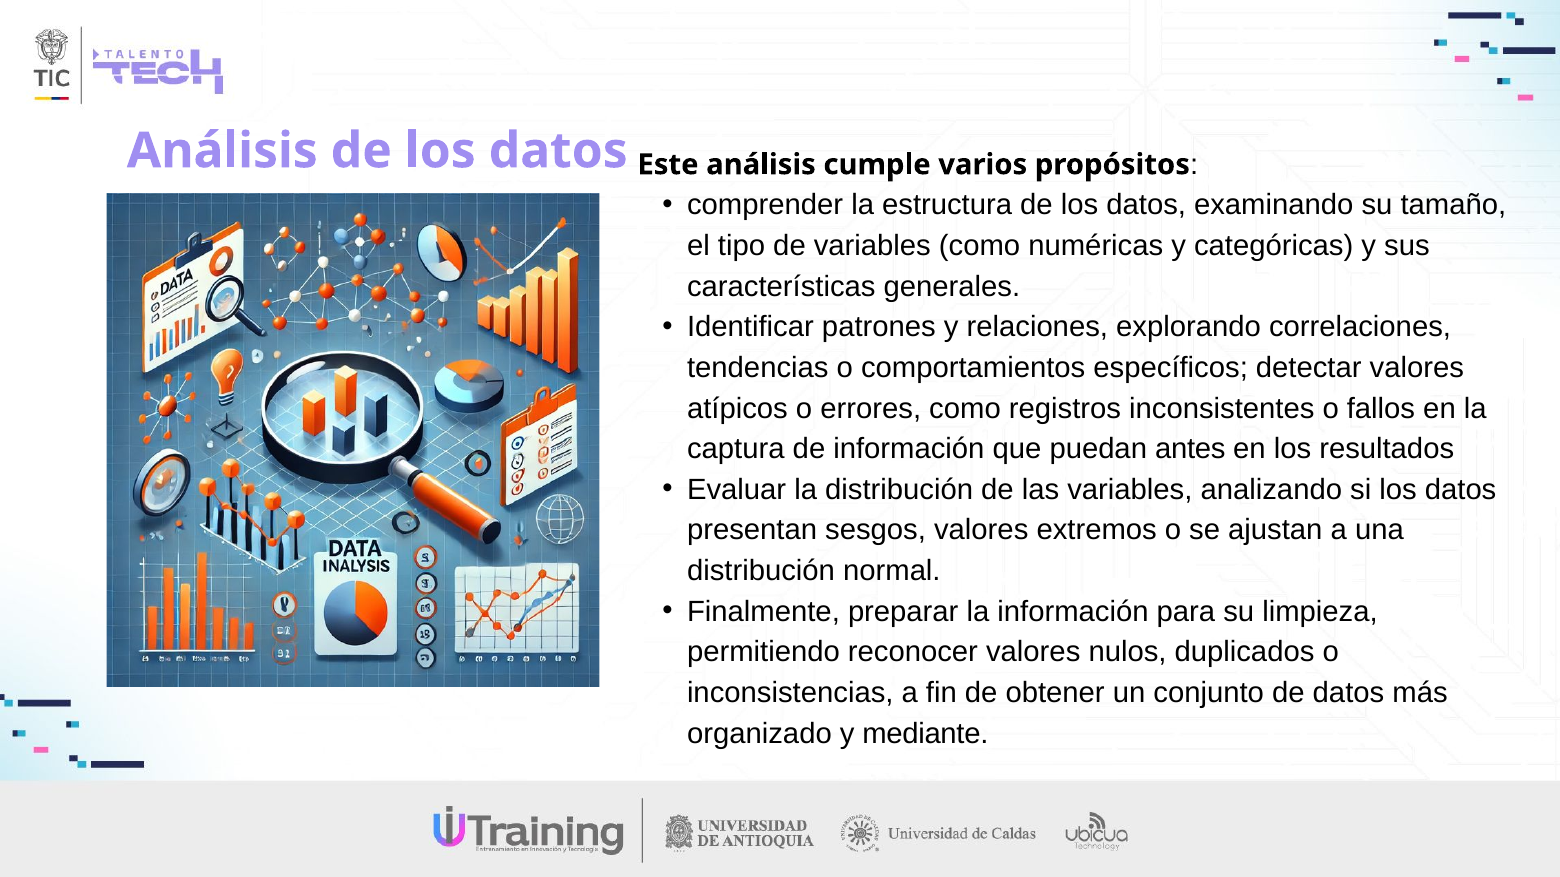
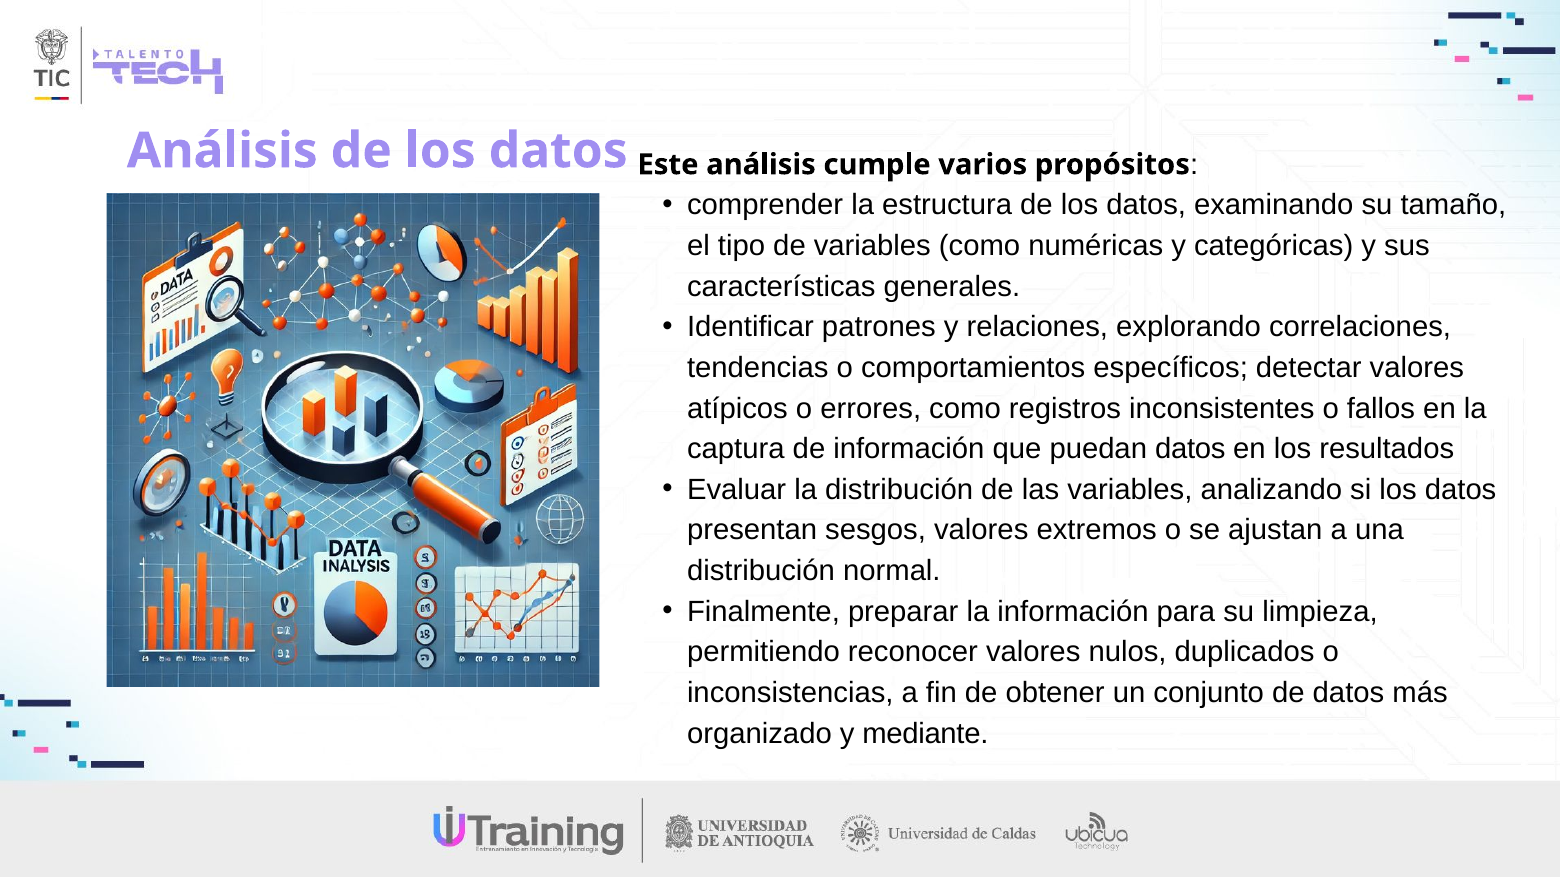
puedan antes: antes -> datos
